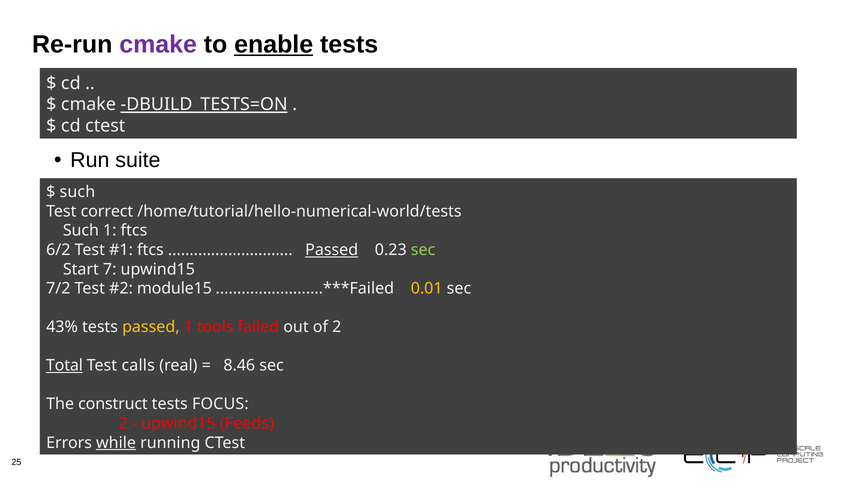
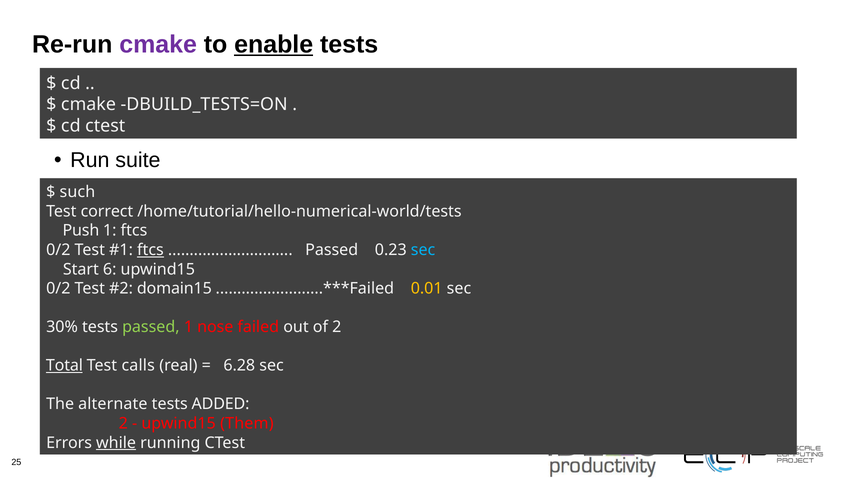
DBUILD_TESTS=ON underline: present -> none
Such at (81, 230): Such -> Push
6/2 at (58, 250): 6/2 -> 0/2
ftcs at (150, 250) underline: none -> present
Passed at (332, 250) underline: present -> none
sec at (423, 250) colour: light green -> light blue
7: 7 -> 6
7/2 at (58, 288): 7/2 -> 0/2
module15: module15 -> domain15
43%: 43% -> 30%
passed at (151, 327) colour: yellow -> light green
tools: tools -> nose
8.46: 8.46 -> 6.28
construct: construct -> alternate
FOCUS: FOCUS -> ADDED
Feeds: Feeds -> Them
